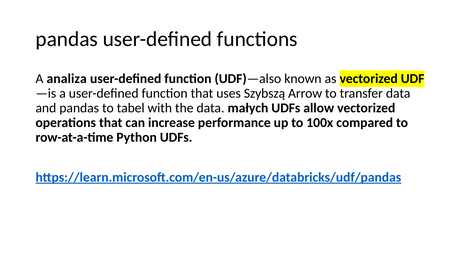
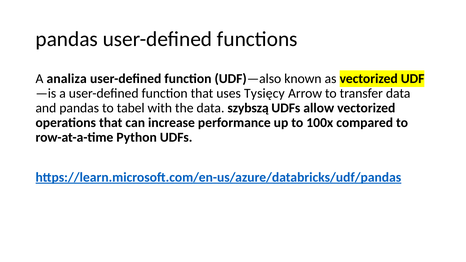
Szybszą: Szybszą -> Tysięcy
małych: małych -> szybszą
